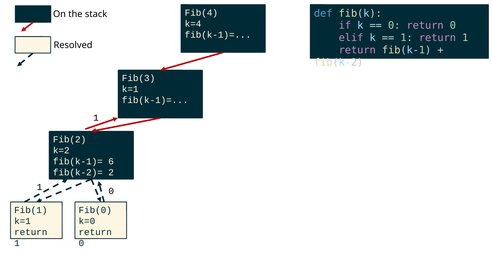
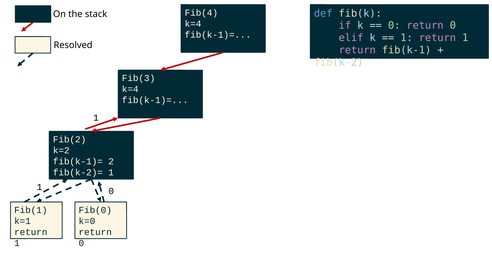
k=1 at (130, 89): k=1 -> k=4
6: 6 -> 2
fib(k-2)= 2: 2 -> 1
